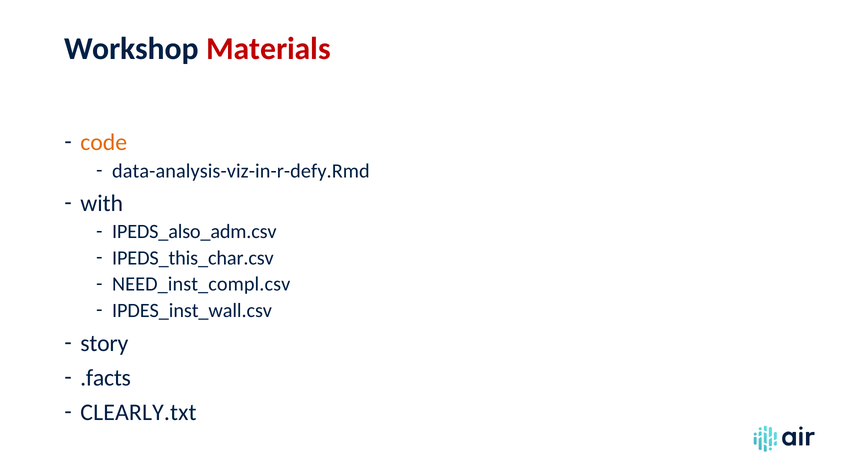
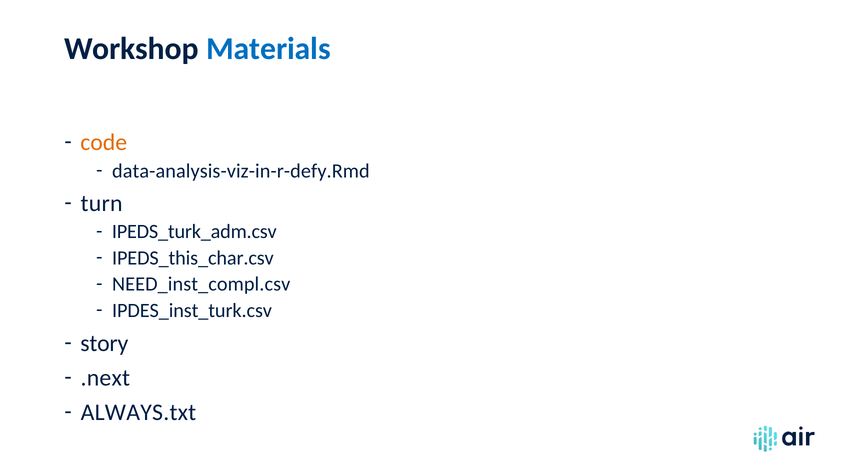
Materials colour: red -> blue
with: with -> turn
IPEDS_also_adm.csv: IPEDS_also_adm.csv -> IPEDS_turk_adm.csv
IPDES_inst_wall.csv: IPDES_inst_wall.csv -> IPDES_inst_turk.csv
.facts: .facts -> .next
CLEARLY.txt: CLEARLY.txt -> ALWAYS.txt
